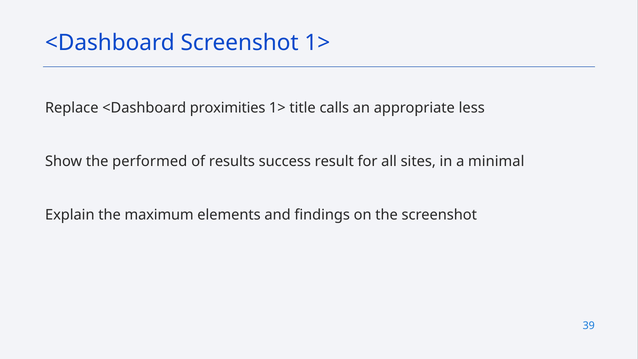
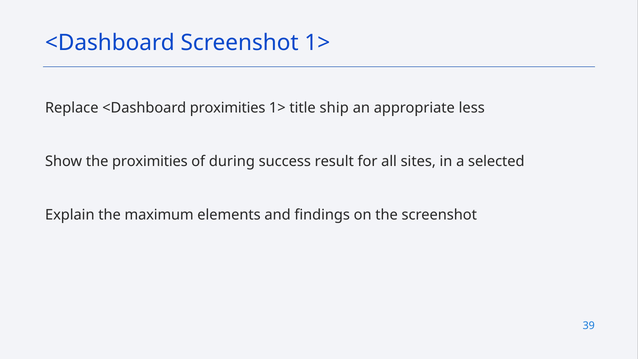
calls: calls -> ship
the performed: performed -> proximities
results: results -> during
minimal: minimal -> selected
